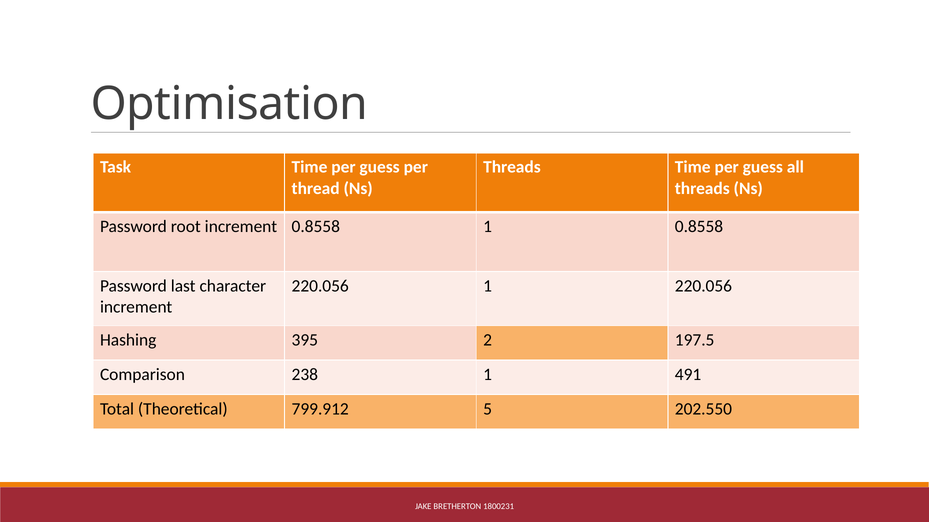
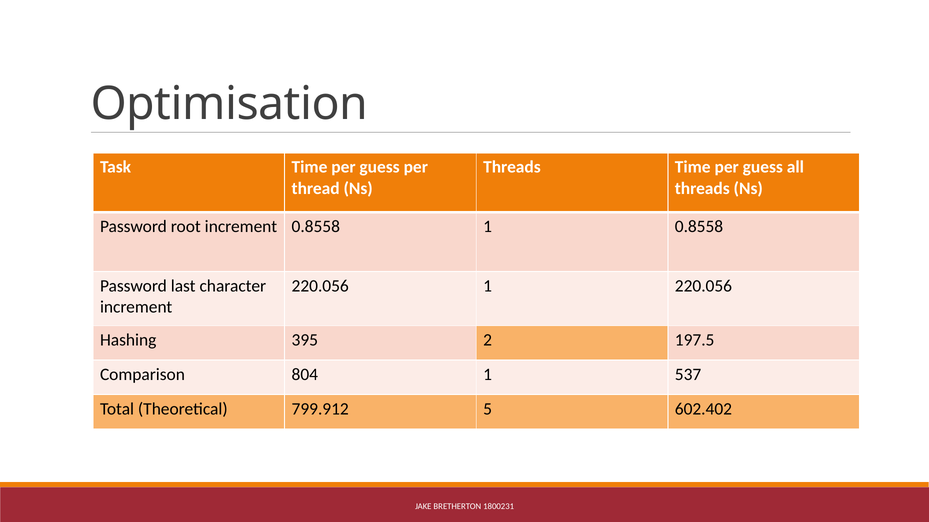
238: 238 -> 804
491: 491 -> 537
202.550: 202.550 -> 602.402
